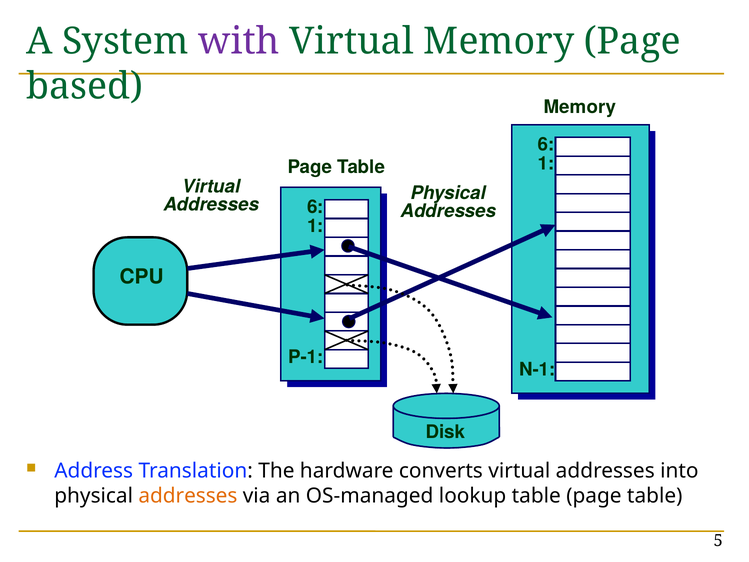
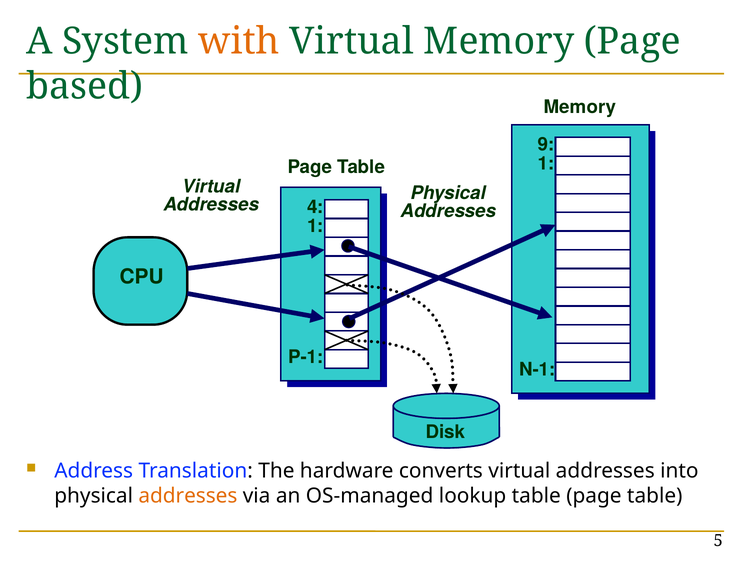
with colour: purple -> orange
6 at (546, 145): 6 -> 9
6 at (315, 207): 6 -> 4
